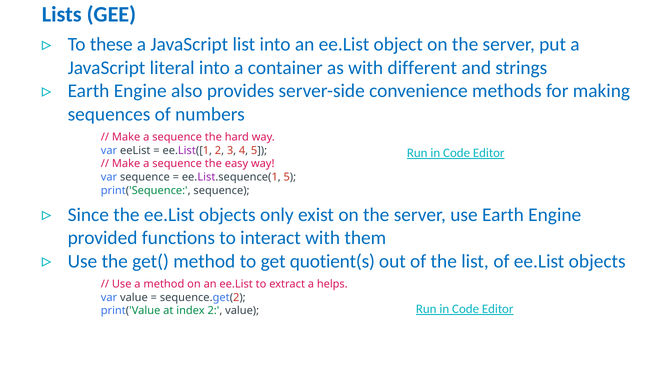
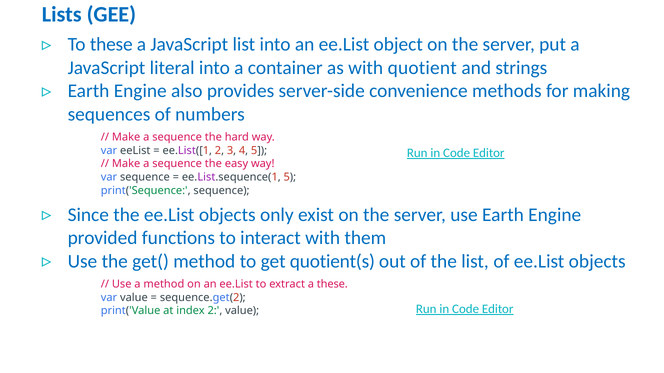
different: different -> quotient
a helps: helps -> these
